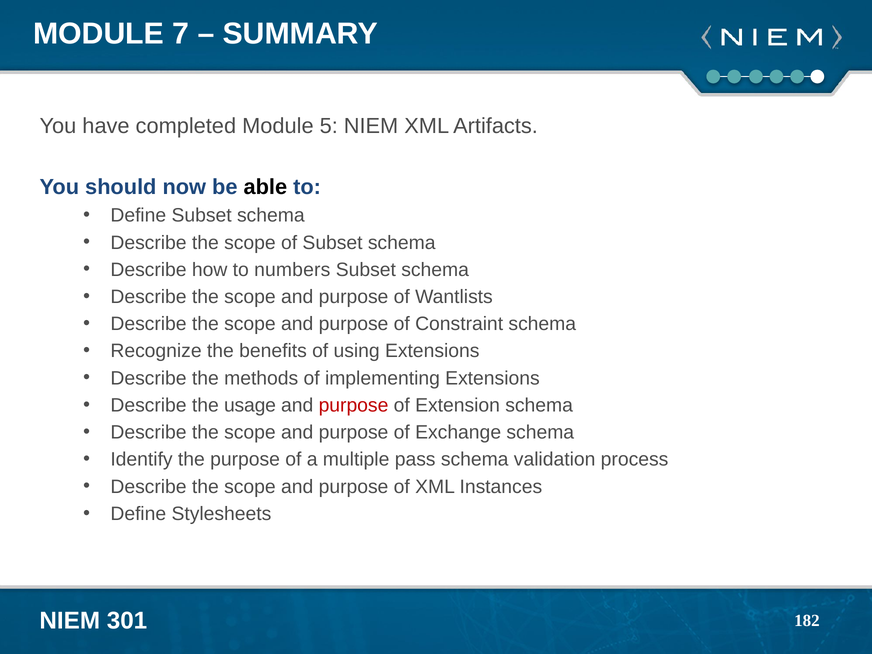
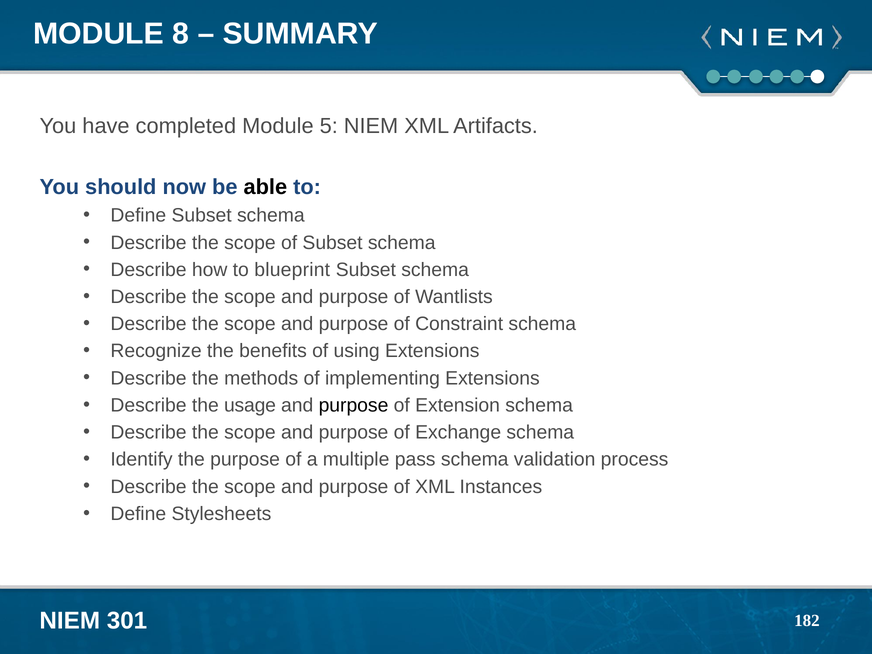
7: 7 -> 8
numbers: numbers -> blueprint
purpose at (354, 405) colour: red -> black
